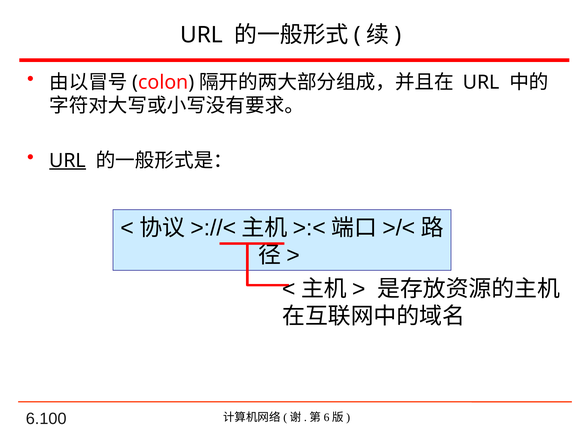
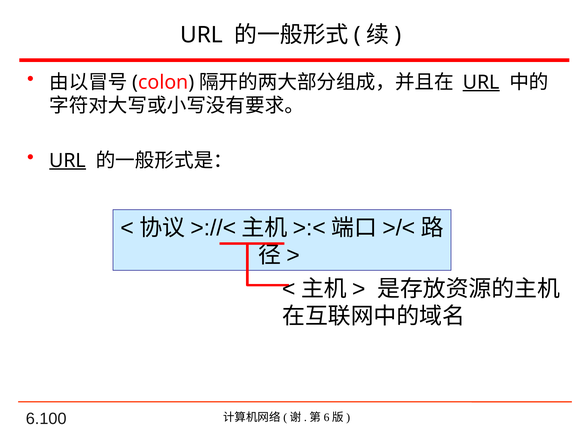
URL at (481, 82) underline: none -> present
